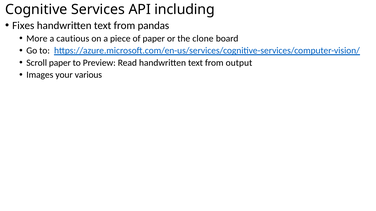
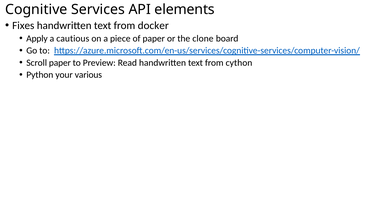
including: including -> elements
pandas: pandas -> docker
More: More -> Apply
output: output -> cython
Images: Images -> Python
